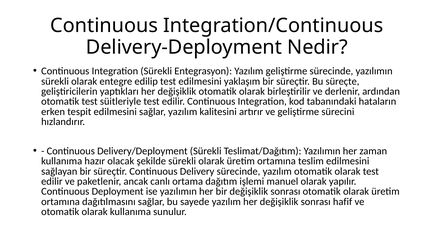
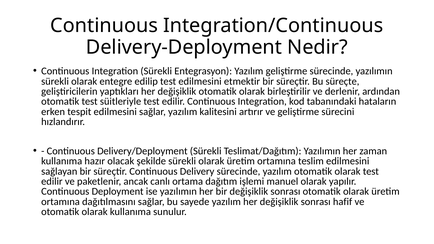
yaklaşım: yaklaşım -> etmektir
